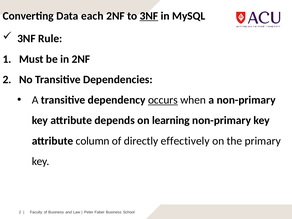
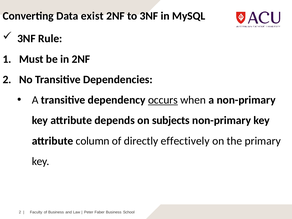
each: each -> exist
3NF at (149, 16) underline: present -> none
learning: learning -> subjects
